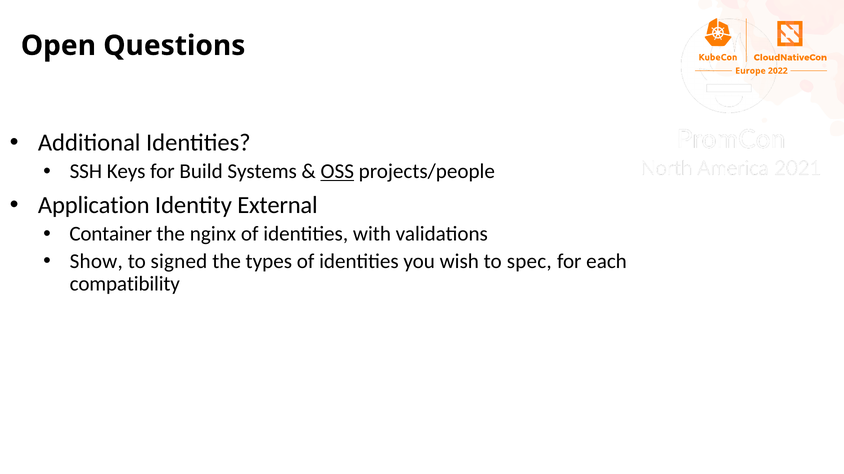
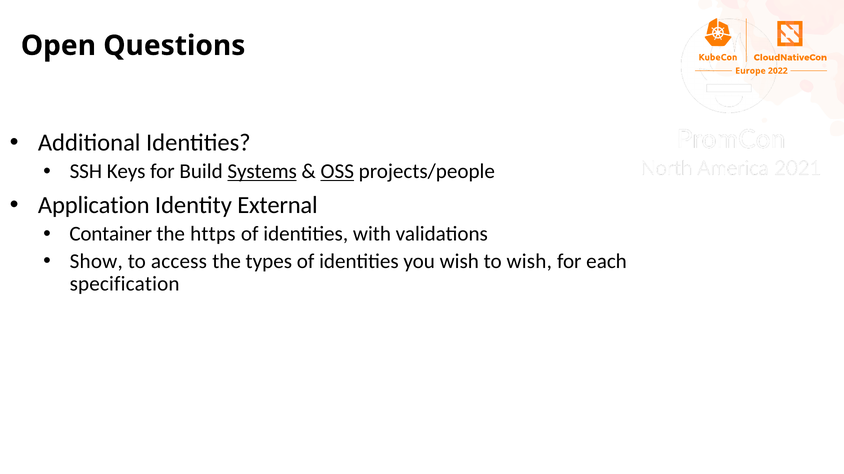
Systems underline: none -> present
nginx: nginx -> https
signed: signed -> access
to spec: spec -> wish
compatibility: compatibility -> specification
